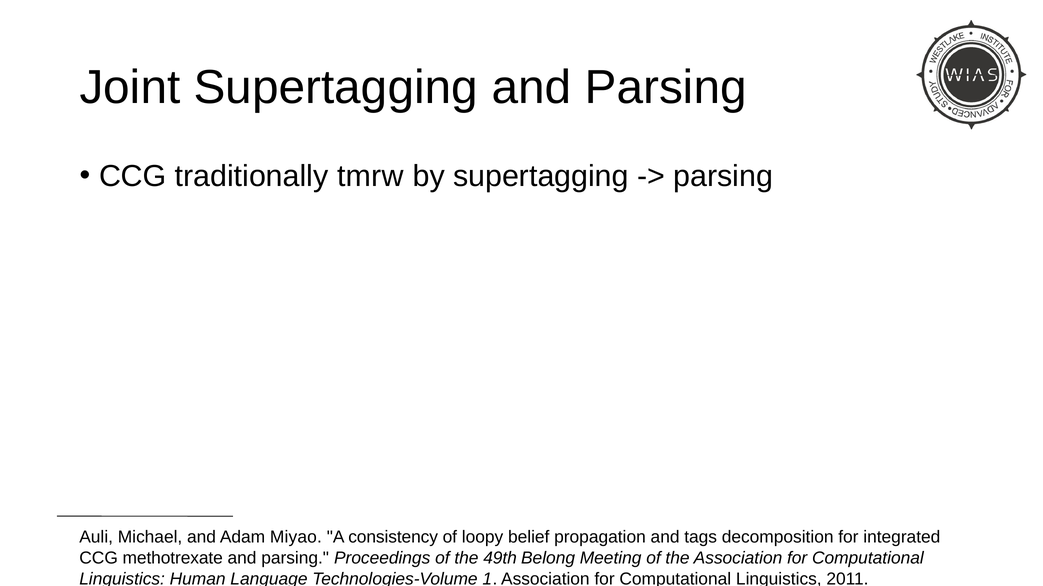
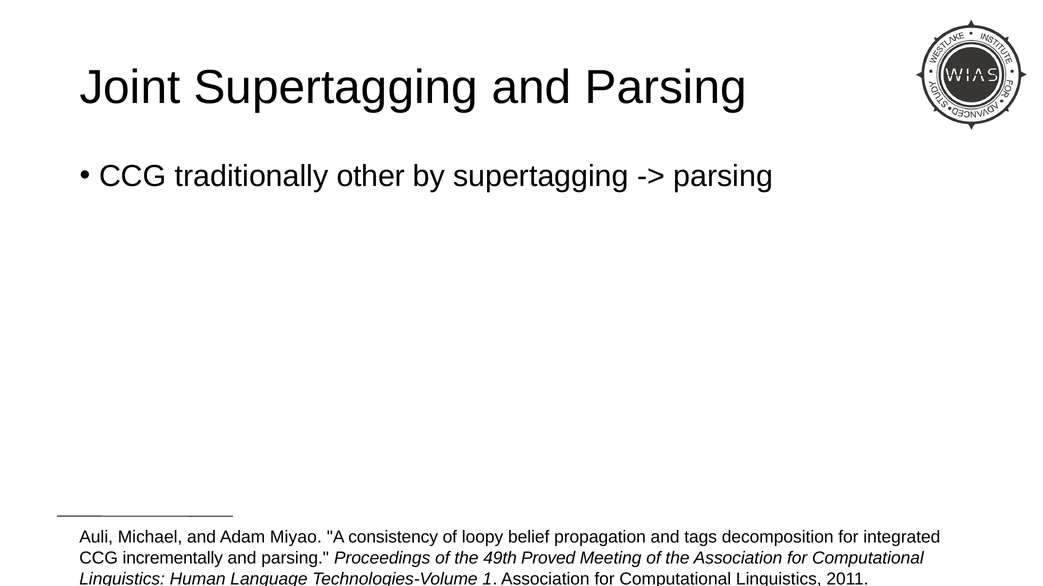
tmrw: tmrw -> other
methotrexate: methotrexate -> incrementally
Belong: Belong -> Proved
